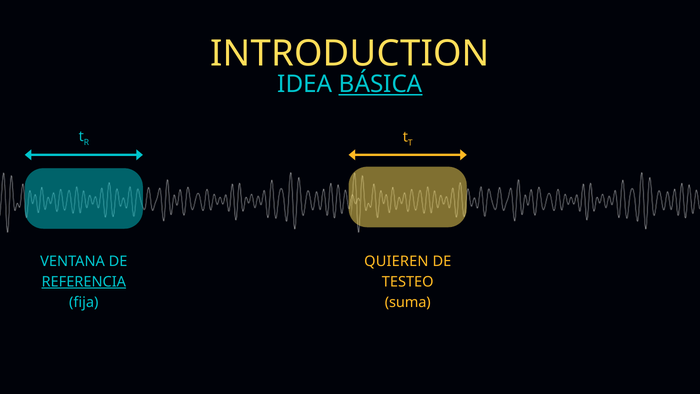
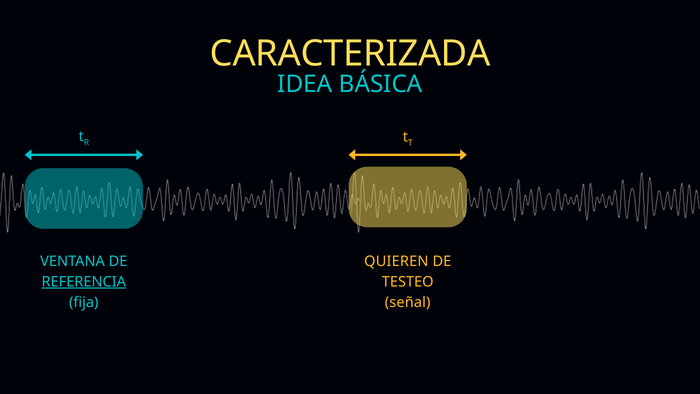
INTRODUCTION: INTRODUCTION -> CARACTERIZADA
BÁSICA underline: present -> none
suma: suma -> señal
